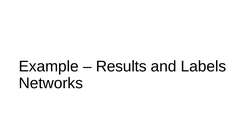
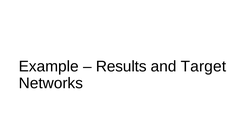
Labels: Labels -> Target
